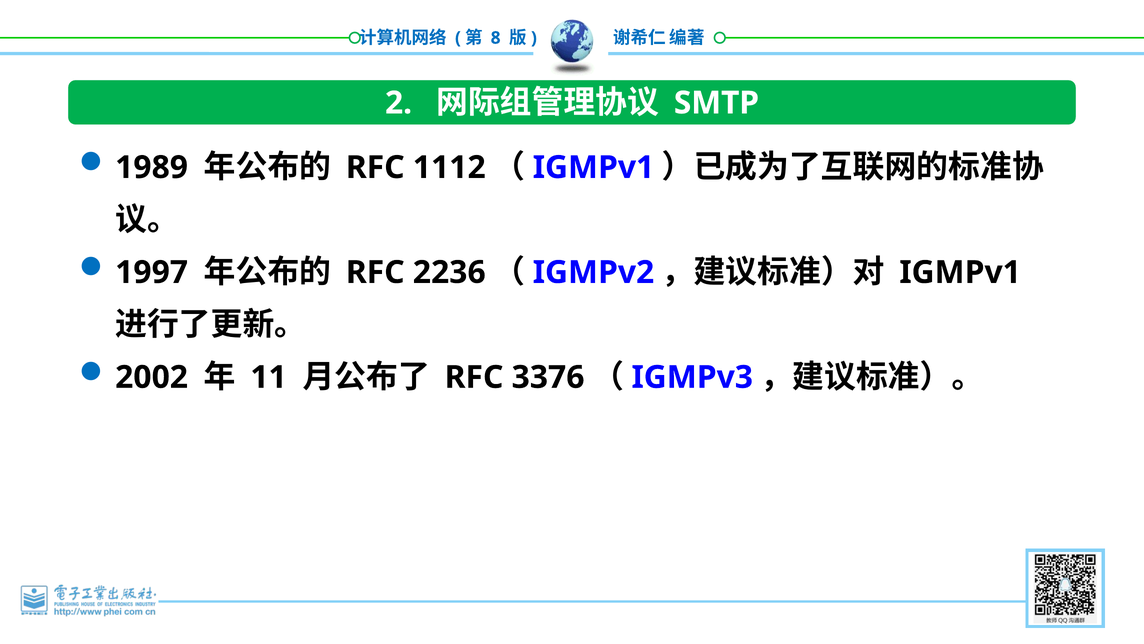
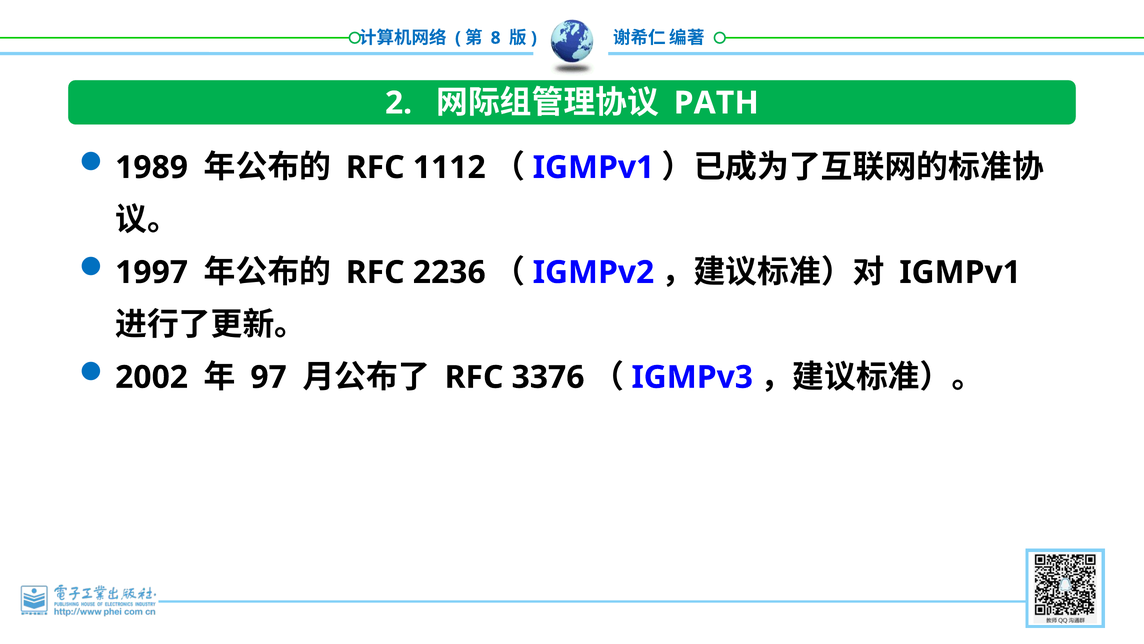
SMTP: SMTP -> PATH
11: 11 -> 97
